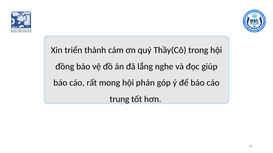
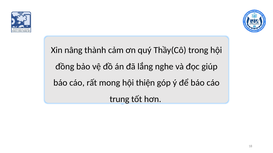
triển: triển -> nâng
phản: phản -> thiện
